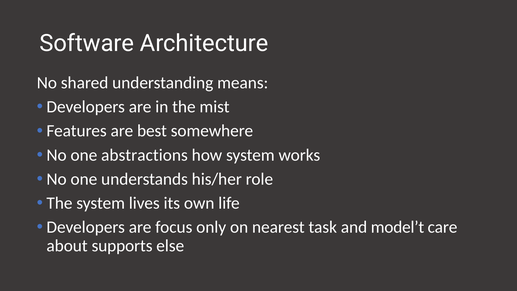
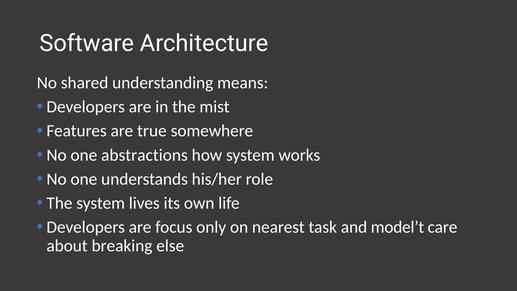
best: best -> true
supports: supports -> breaking
